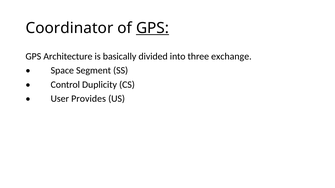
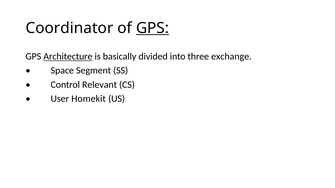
Architecture underline: none -> present
Duplicity: Duplicity -> Relevant
Provides: Provides -> Homekit
